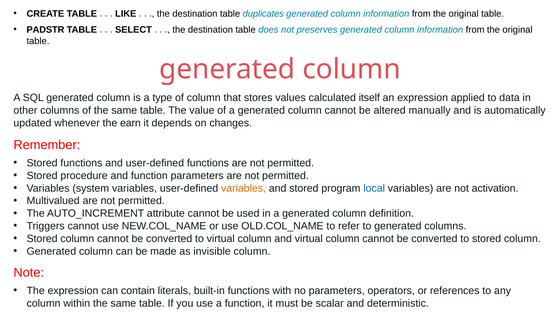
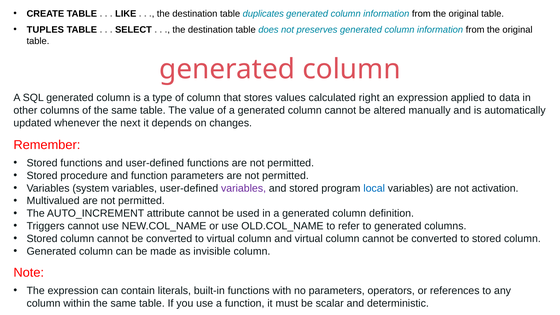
PADSTR: PADSTR -> TUPLES
itself: itself -> right
earn: earn -> next
variables at (244, 188) colour: orange -> purple
